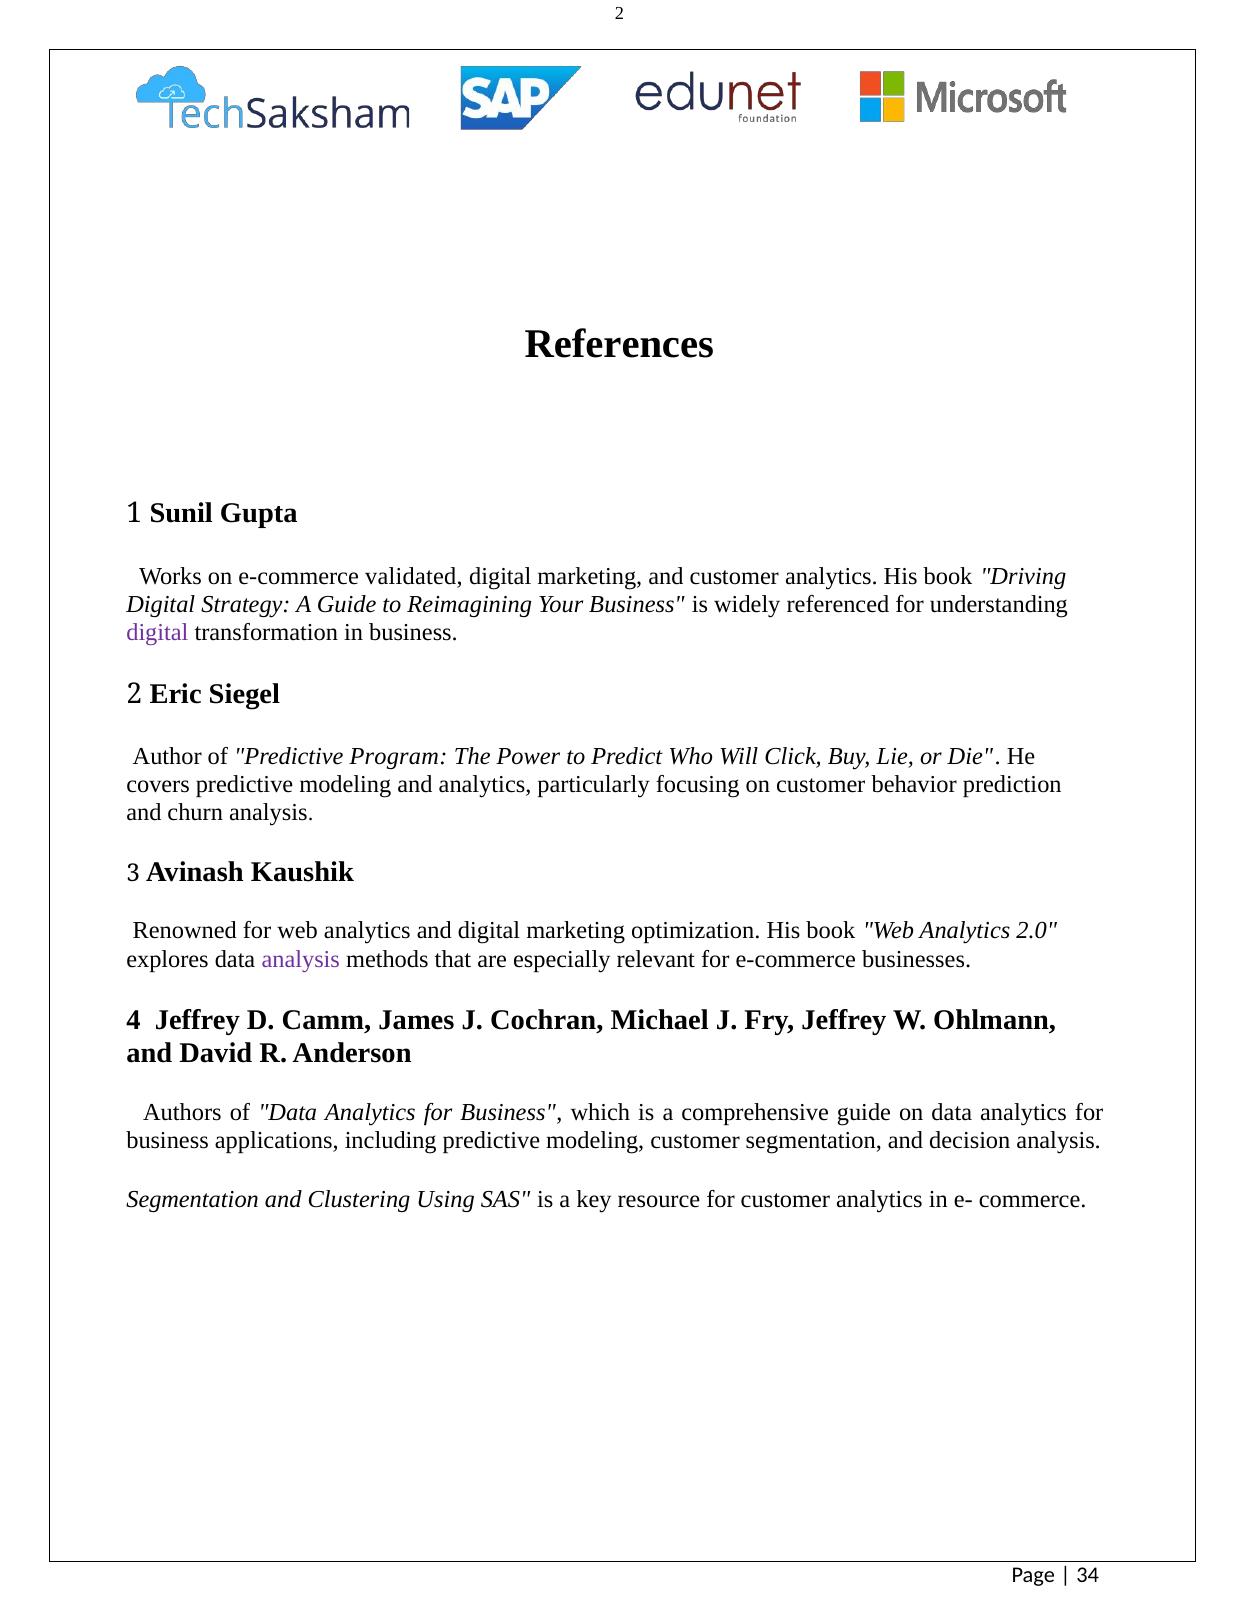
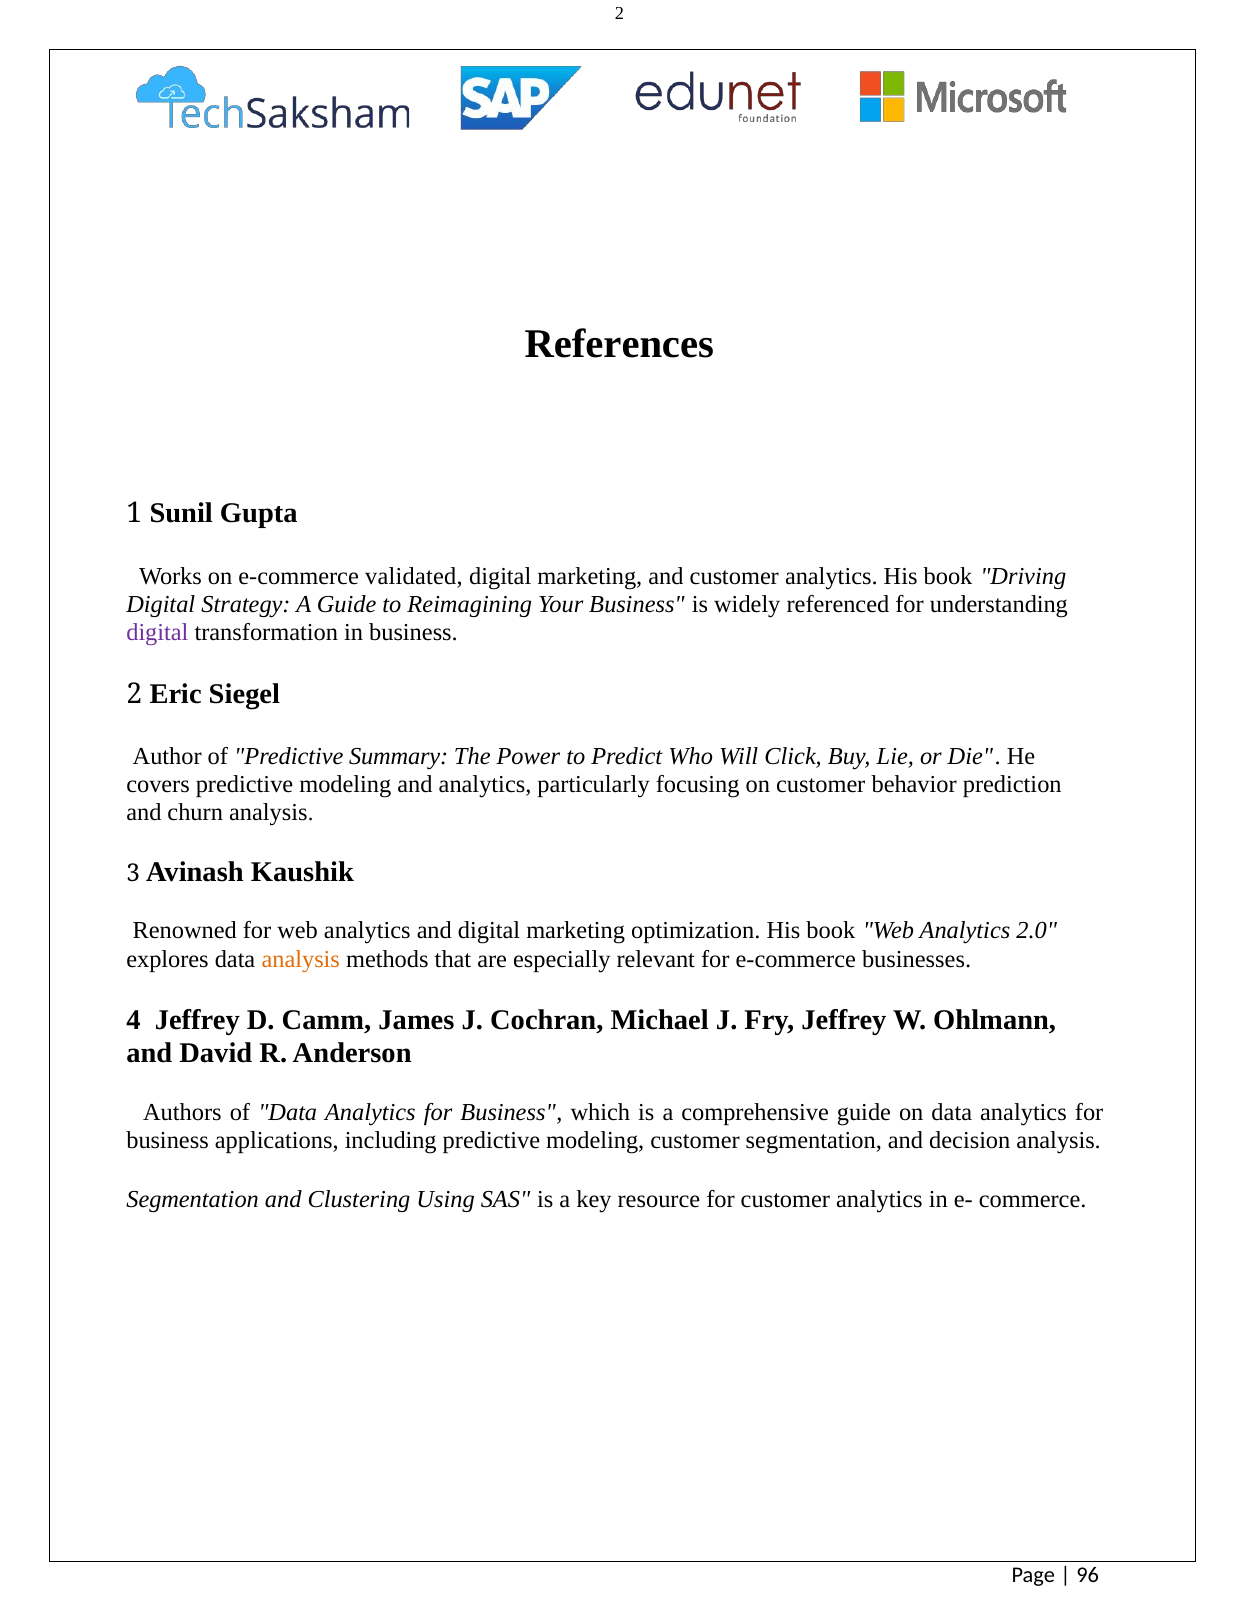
Program: Program -> Summary
analysis at (301, 960) colour: purple -> orange
34: 34 -> 96
